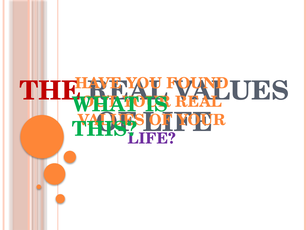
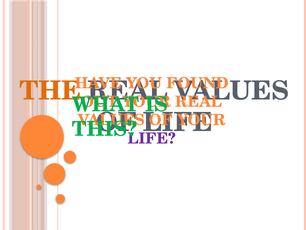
THE colour: red -> orange
